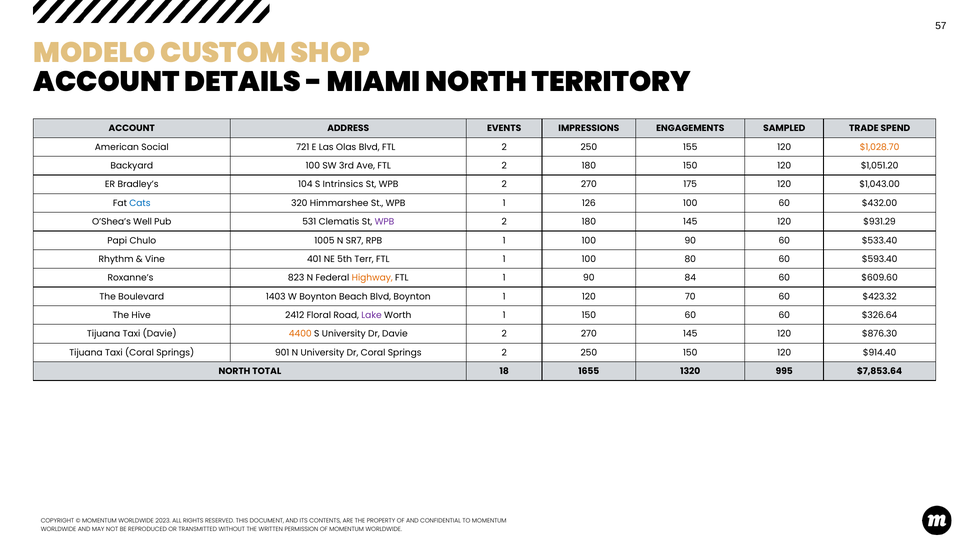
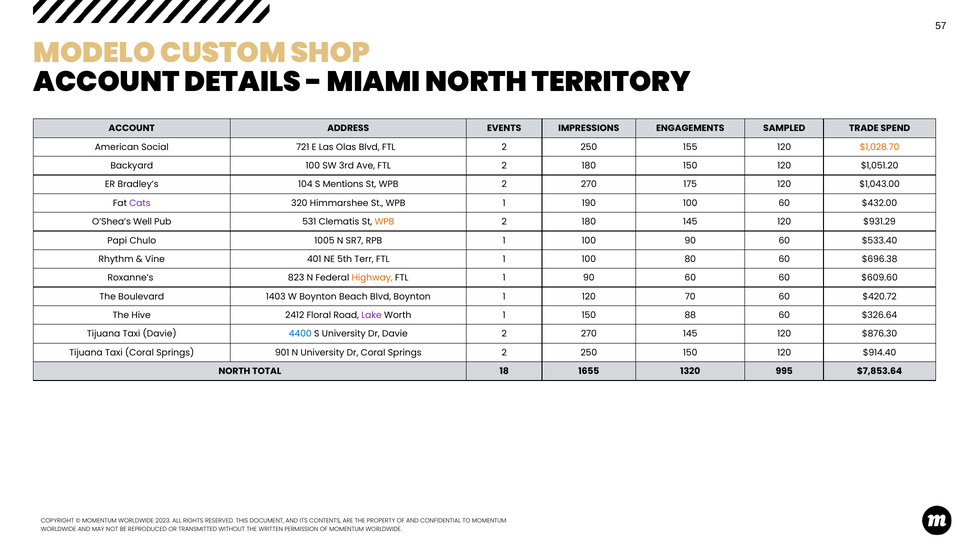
Intrinsics: Intrinsics -> Mentions
Cats colour: blue -> purple
126: 126 -> 190
WPB at (384, 222) colour: purple -> orange
$593.40: $593.40 -> $696.38
1 90 84: 84 -> 60
$423.32: $423.32 -> $420.72
150 60: 60 -> 88
4400 colour: orange -> blue
